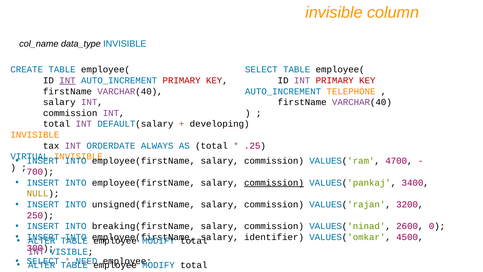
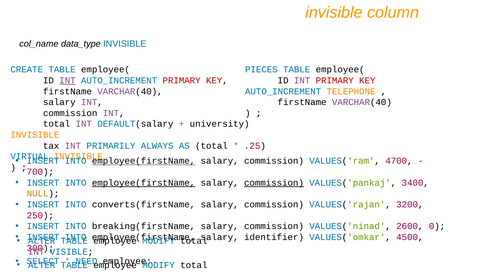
SELECT at (261, 70): SELECT -> PIECES
developing: developing -> university
ORDERDATE: ORDERDATE -> PRIMARILY
employee(firstName at (144, 161) underline: none -> present
employee(firstName at (144, 183) underline: none -> present
unsigned(firstName: unsigned(firstName -> converts(firstName
